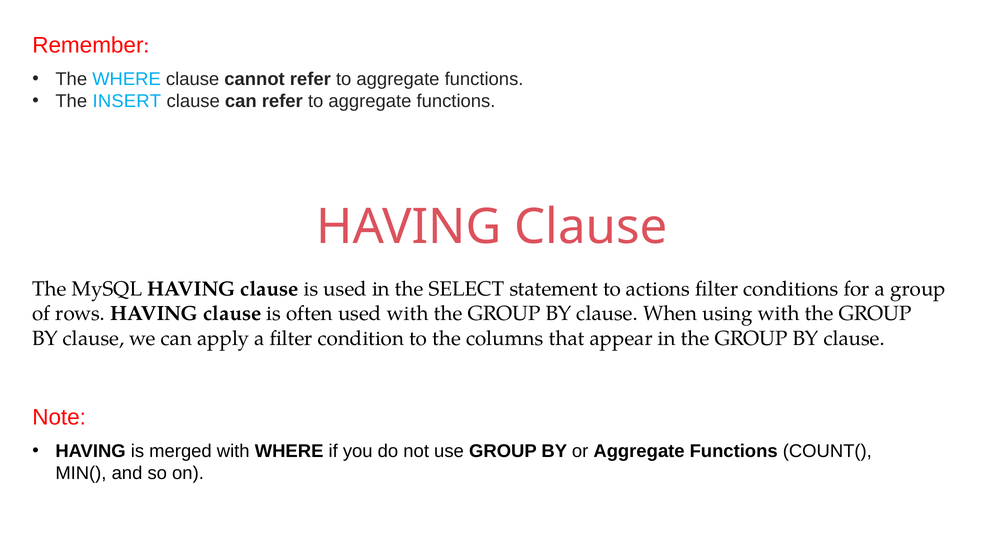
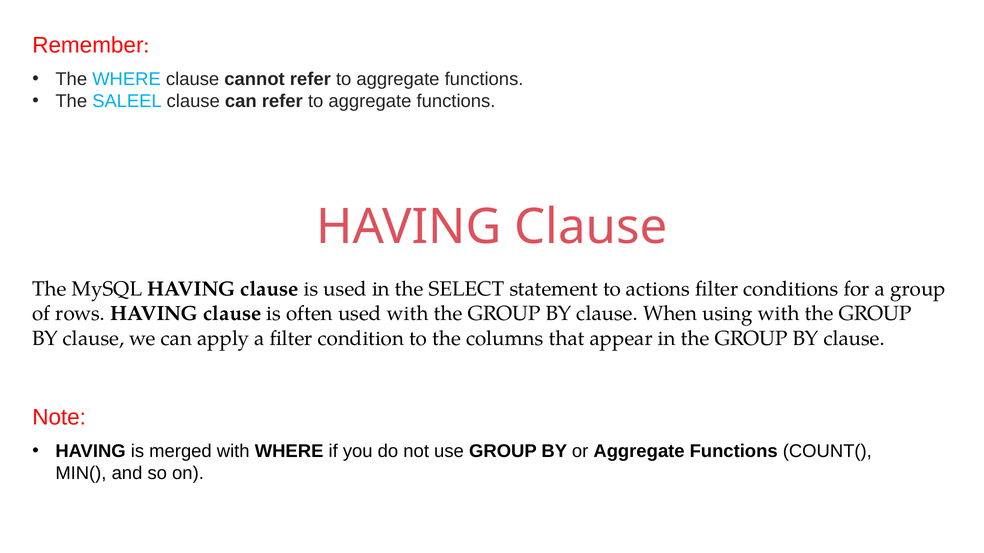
INSERT: INSERT -> SALEEL
